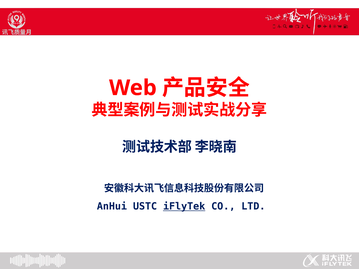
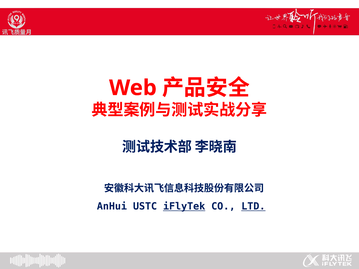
LTD underline: none -> present
